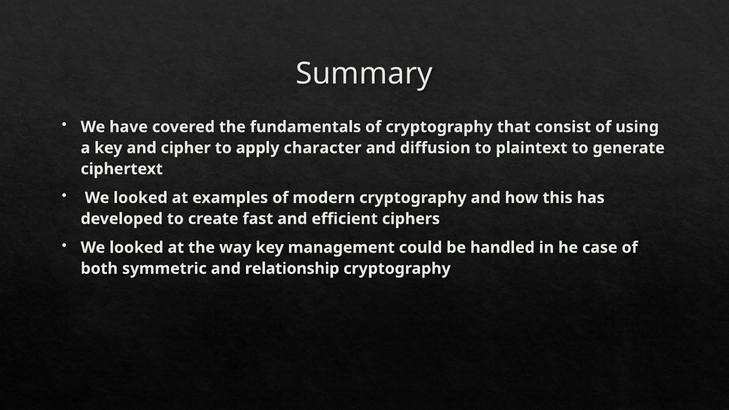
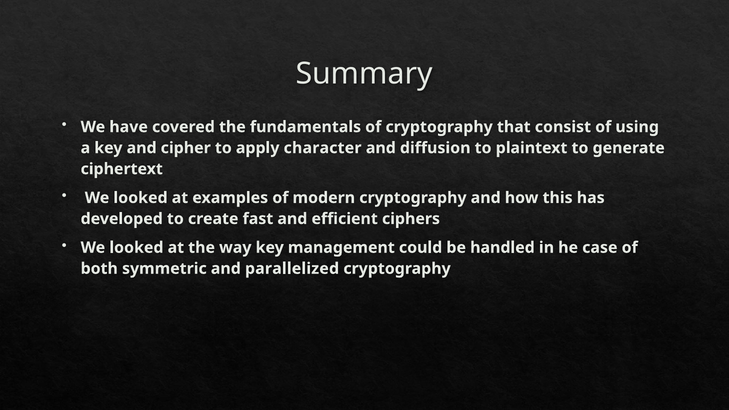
relationship: relationship -> parallelized
